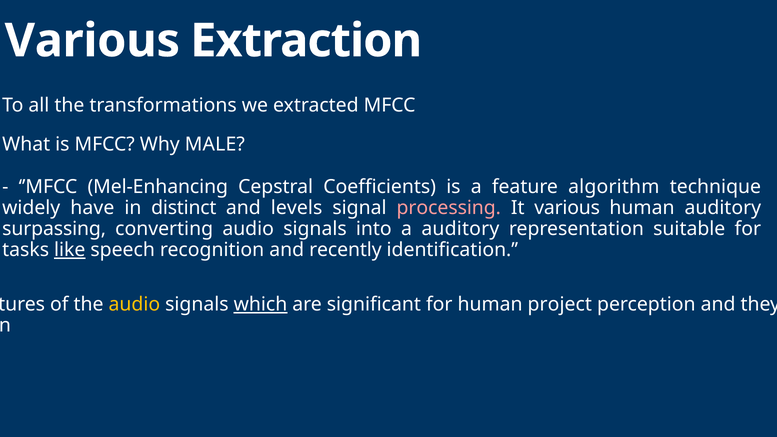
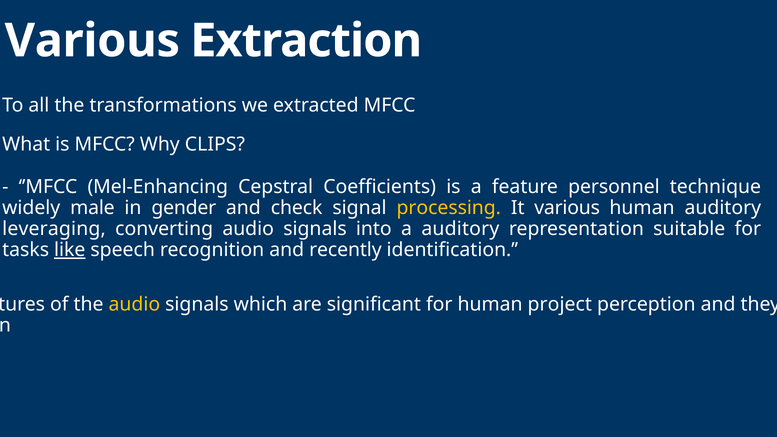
MALE: MALE -> CLIPS
algorithm: algorithm -> personnel
have: have -> male
distinct: distinct -> gender
levels: levels -> check
processing colour: pink -> yellow
surpassing: surpassing -> leveraging
which underline: present -> none
